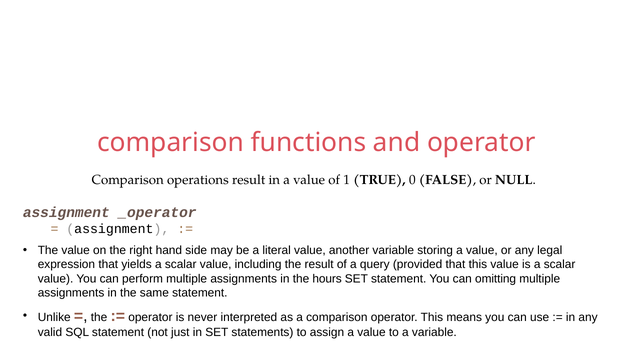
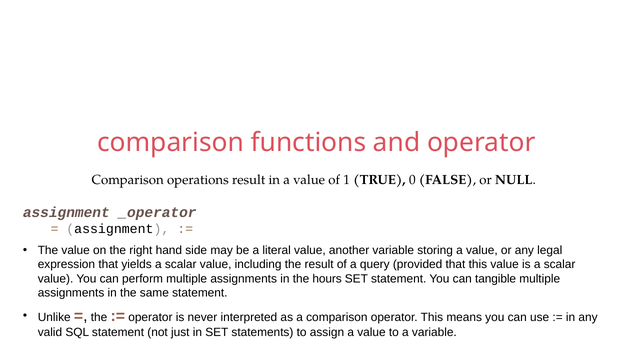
omitting: omitting -> tangible
